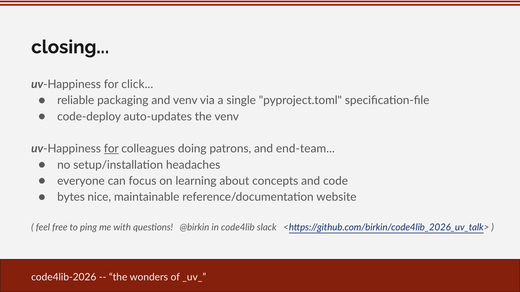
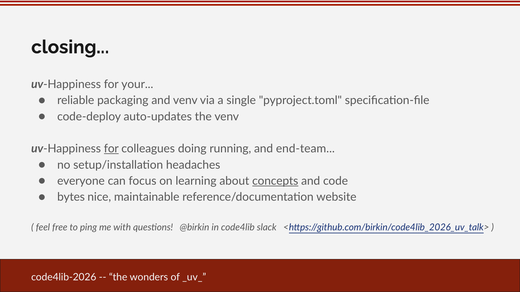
click: click -> your
patrons: patrons -> running
concepts underline: none -> present
